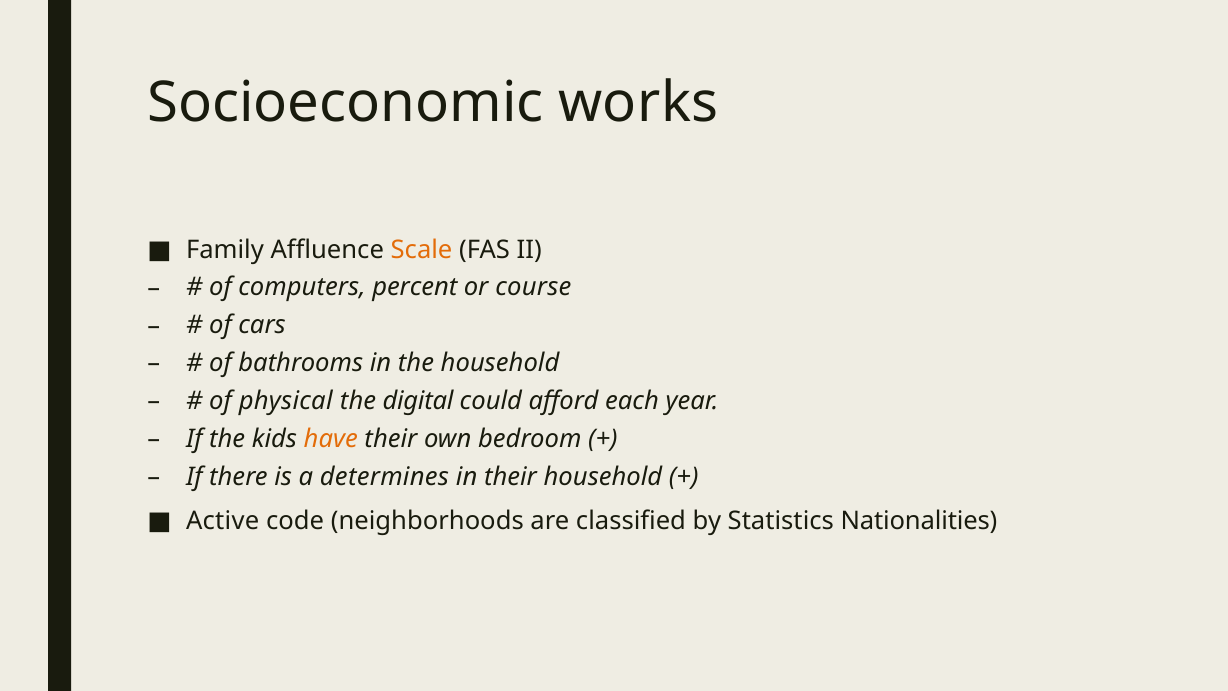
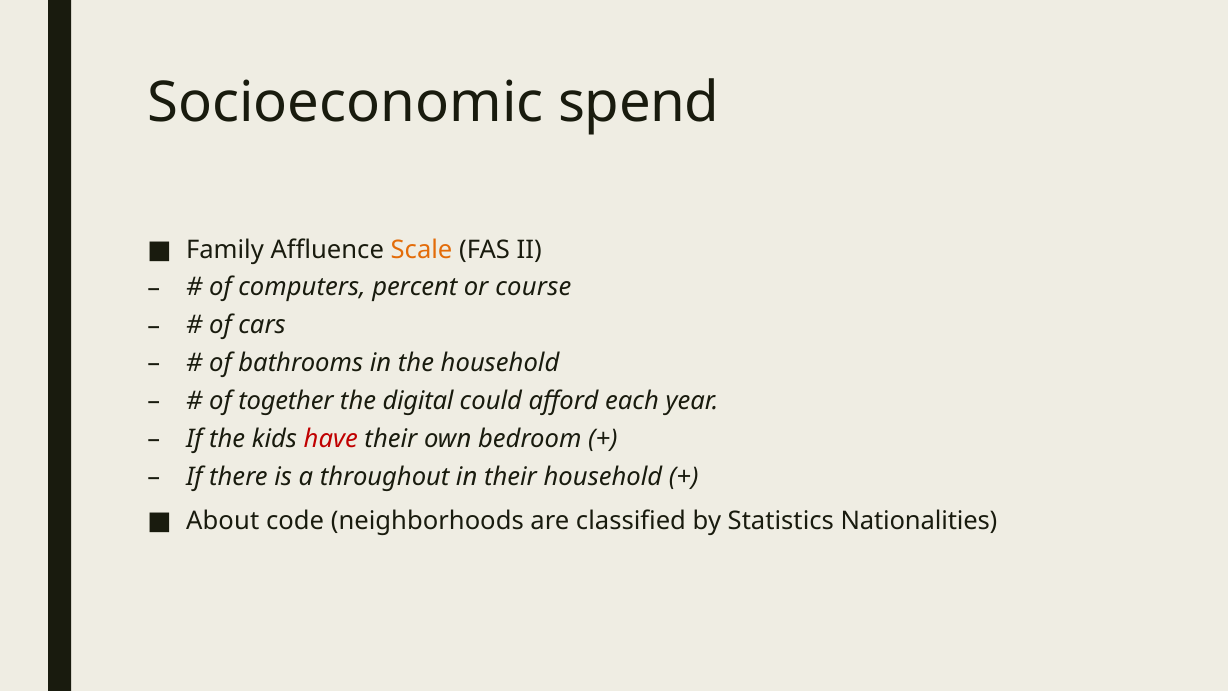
works: works -> spend
physical: physical -> together
have colour: orange -> red
determines: determines -> throughout
Active: Active -> About
